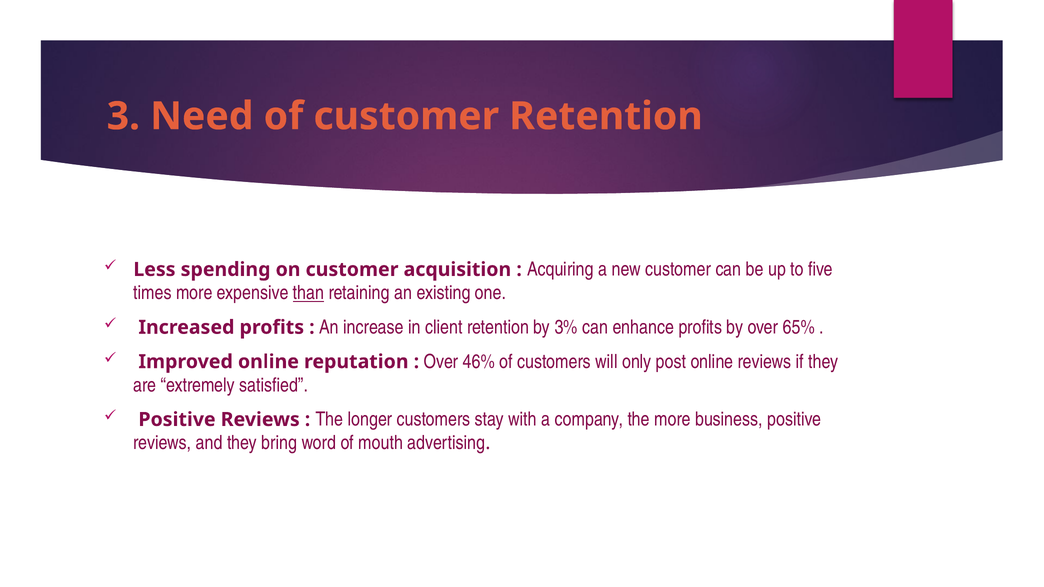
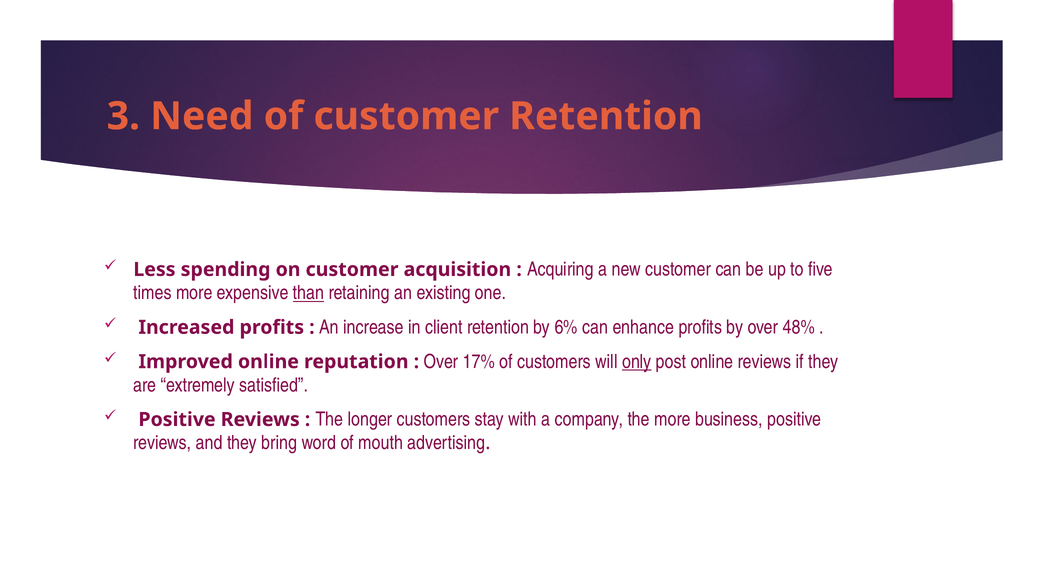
3%: 3% -> 6%
65%: 65% -> 48%
46%: 46% -> 17%
only underline: none -> present
